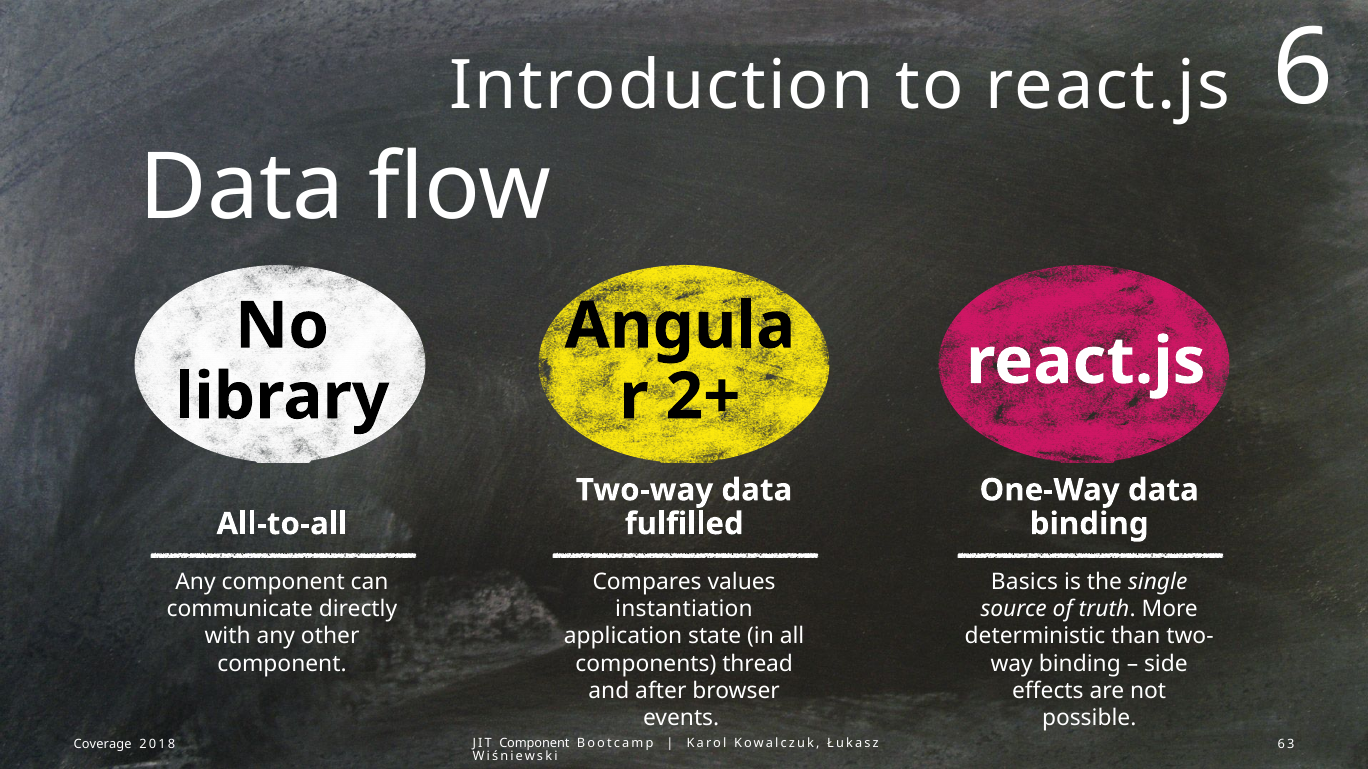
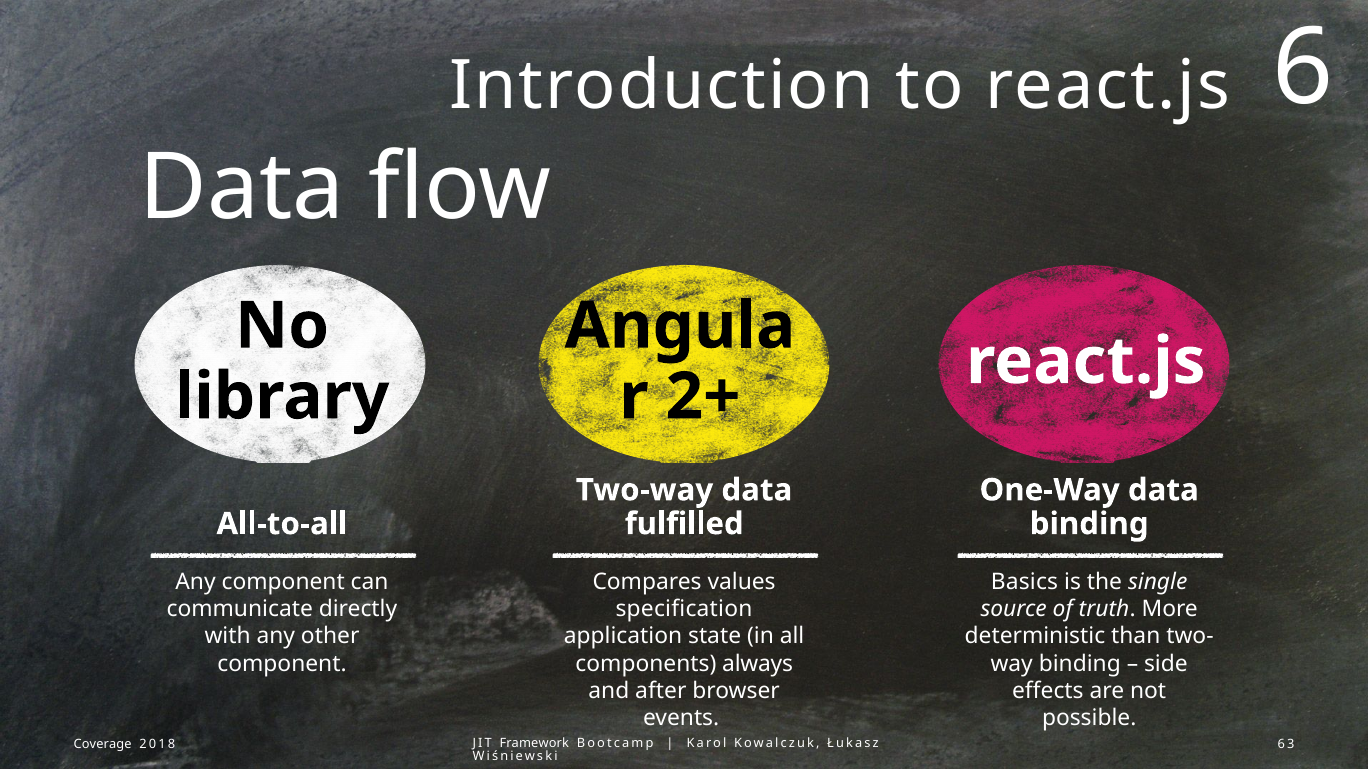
instantiation: instantiation -> specification
thread: thread -> always
JIT Component: Component -> Framework
